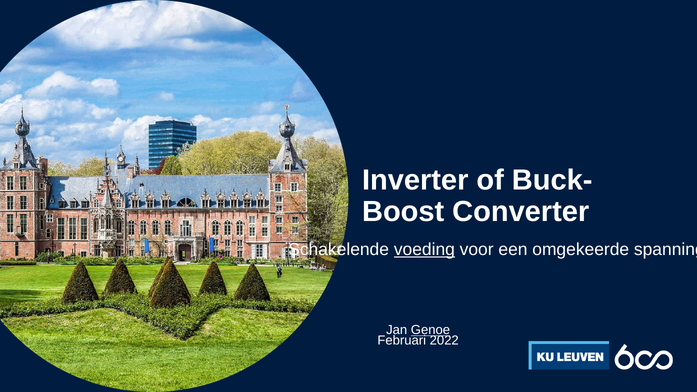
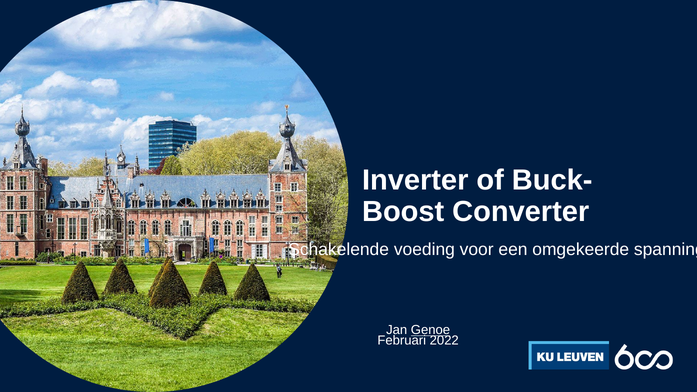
voeding underline: present -> none
